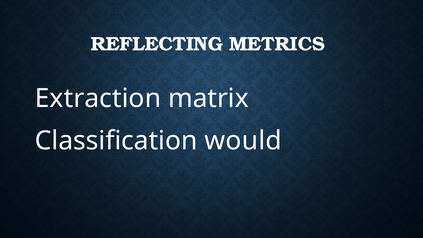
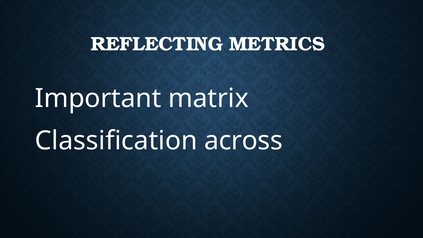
Extraction: Extraction -> Important
would: would -> across
